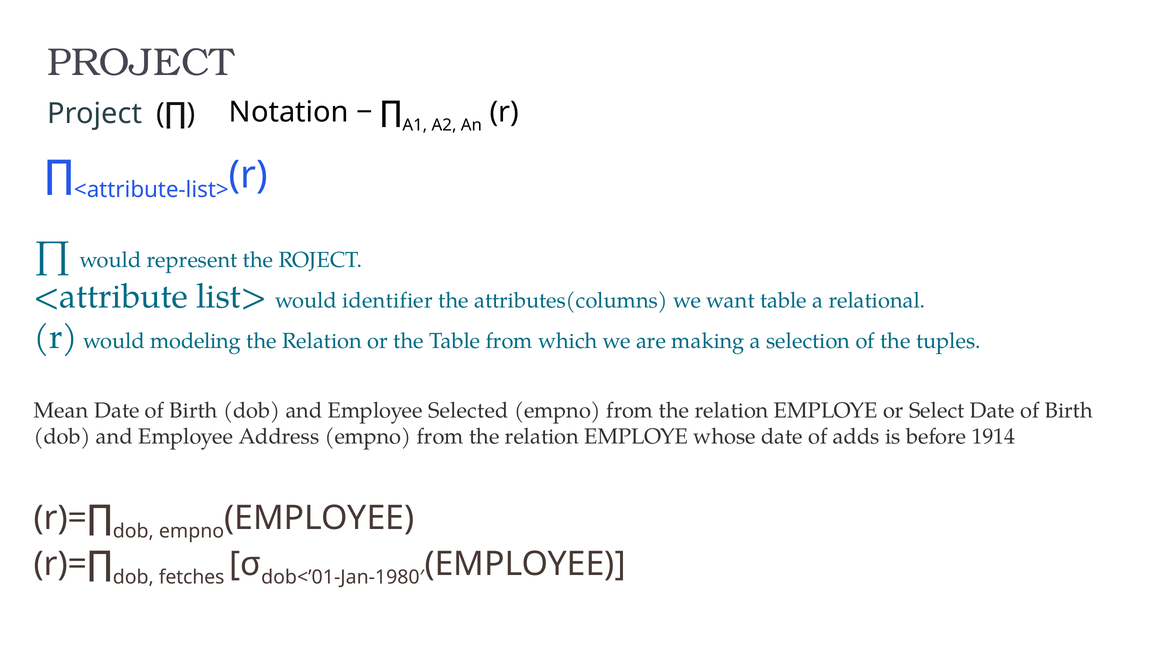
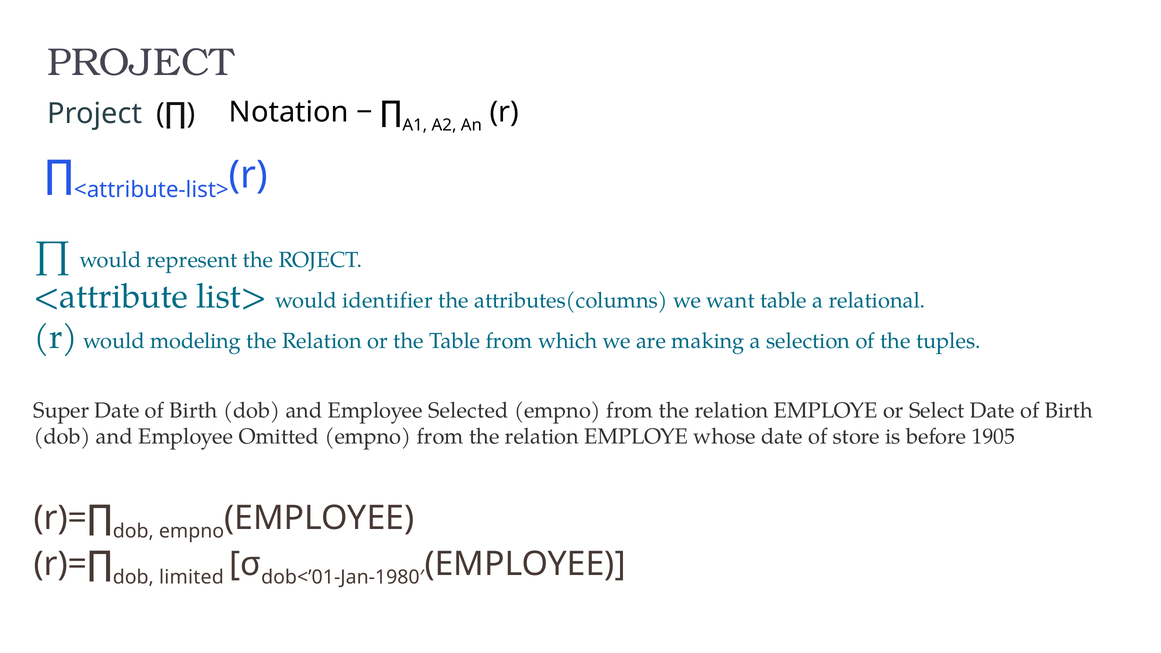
Mean: Mean -> Super
Address: Address -> Omitted
adds: adds -> store
1914: 1914 -> 1905
fetches: fetches -> limited
